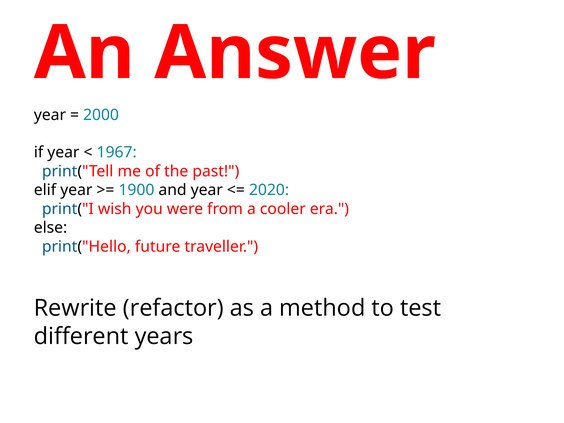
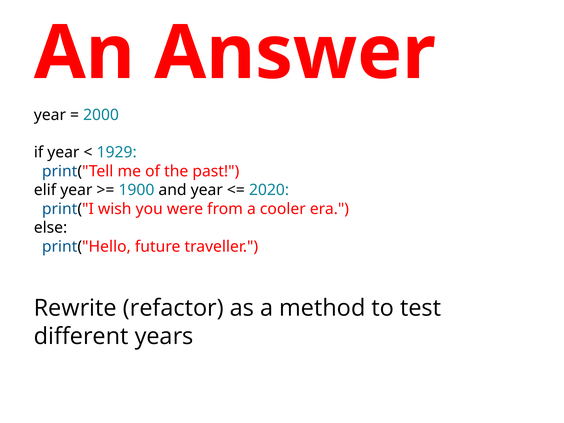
1967: 1967 -> 1929
